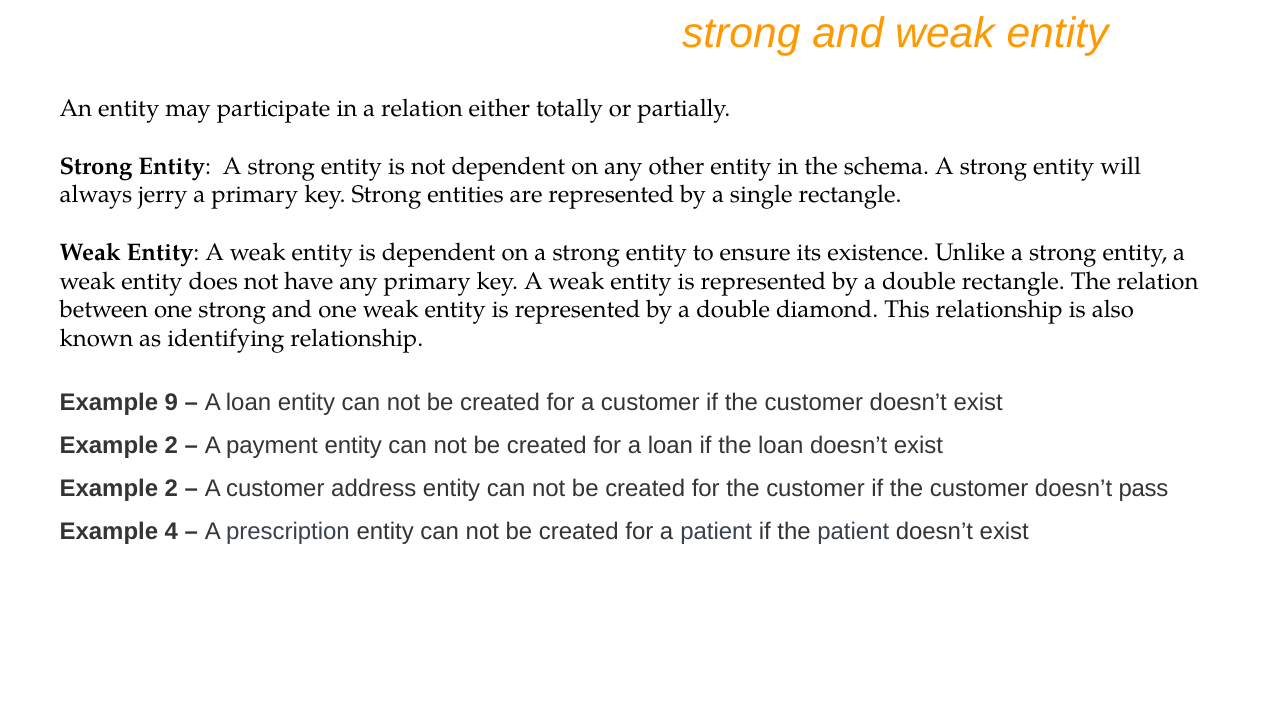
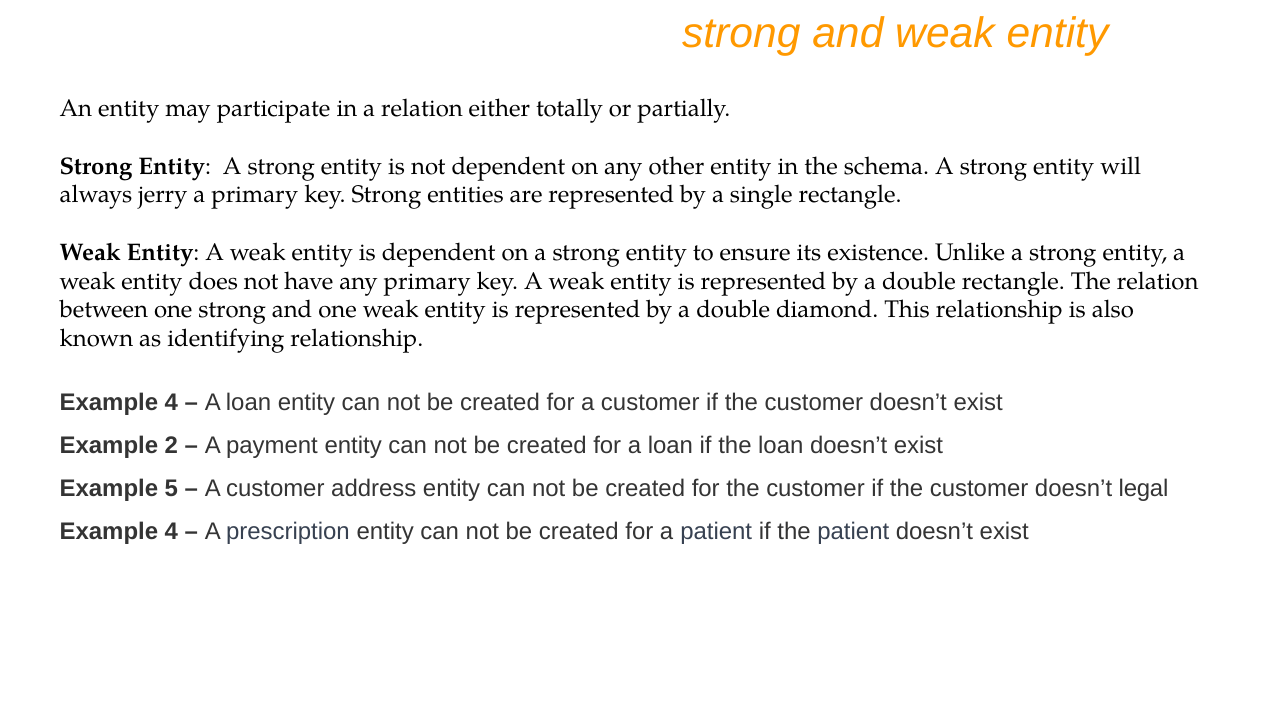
9 at (171, 402): 9 -> 4
2 at (171, 488): 2 -> 5
pass: pass -> legal
